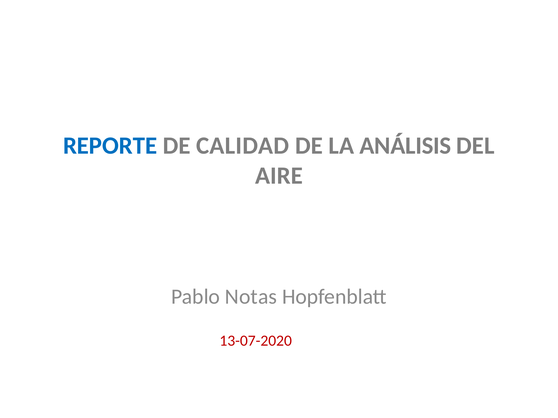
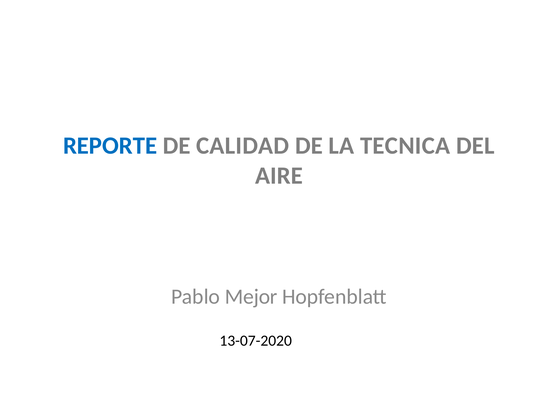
ANÁLISIS: ANÁLISIS -> TECNICA
Notas: Notas -> Mejor
13-07-2020 colour: red -> black
